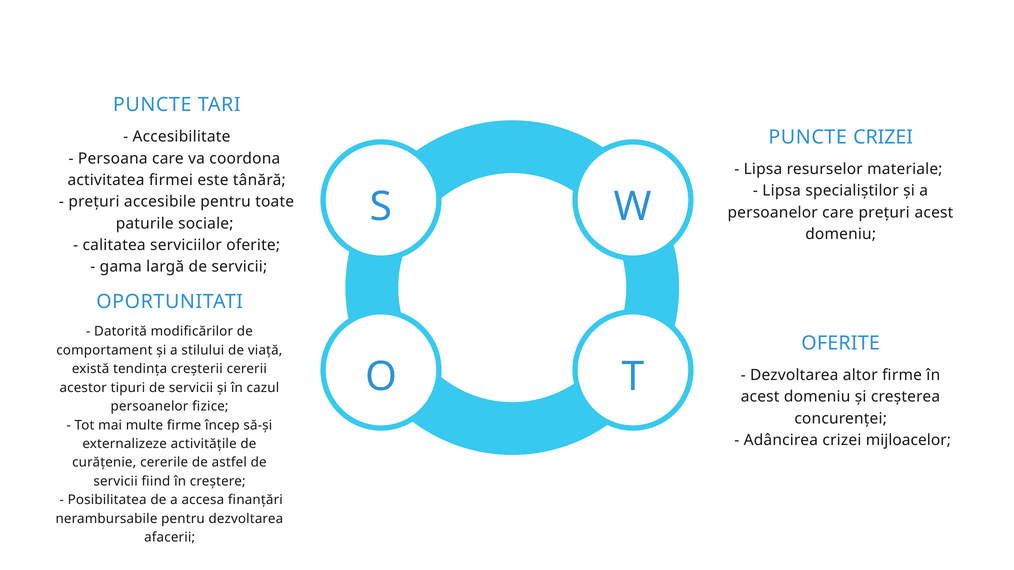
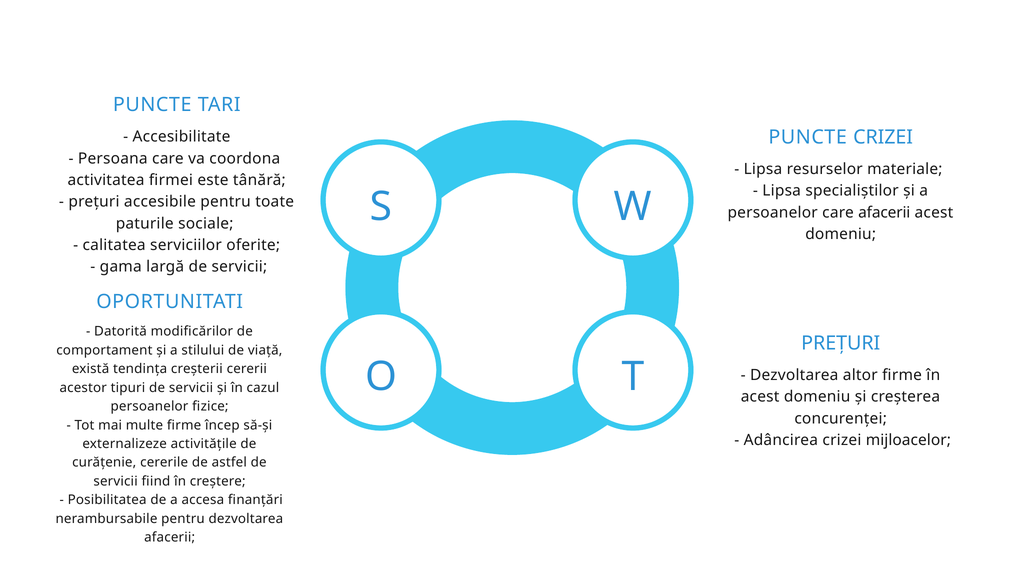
care prețuri: prețuri -> afacerii
OFERITE at (841, 343): OFERITE -> PREȚURI
